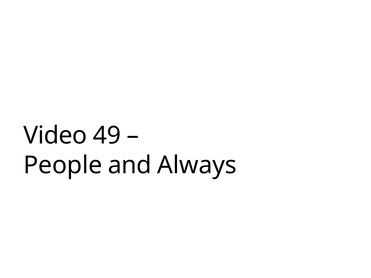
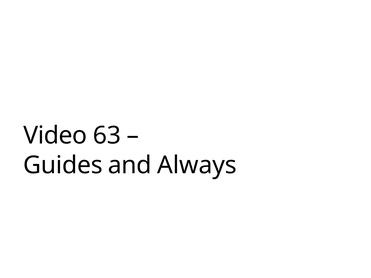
49: 49 -> 63
People: People -> Guides
